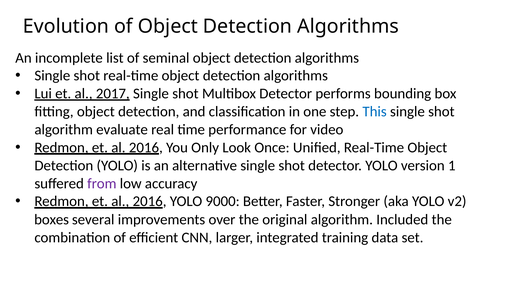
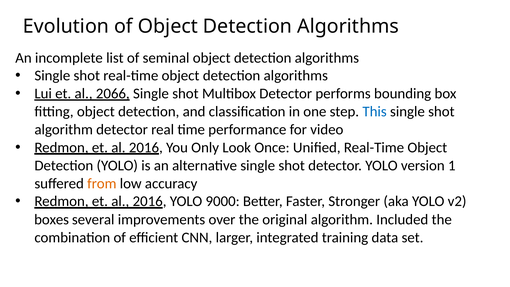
2017: 2017 -> 2066
algorithm evaluate: evaluate -> detector
from colour: purple -> orange
